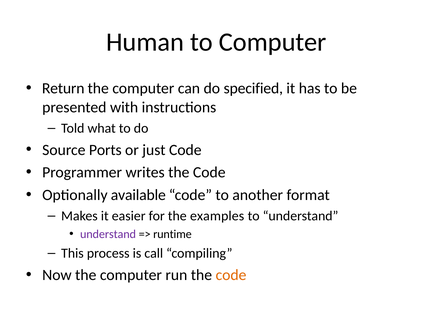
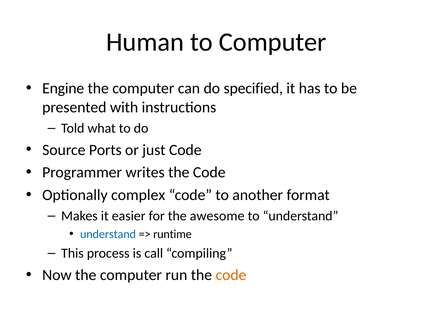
Return: Return -> Engine
available: available -> complex
examples: examples -> awesome
understand at (108, 234) colour: purple -> blue
